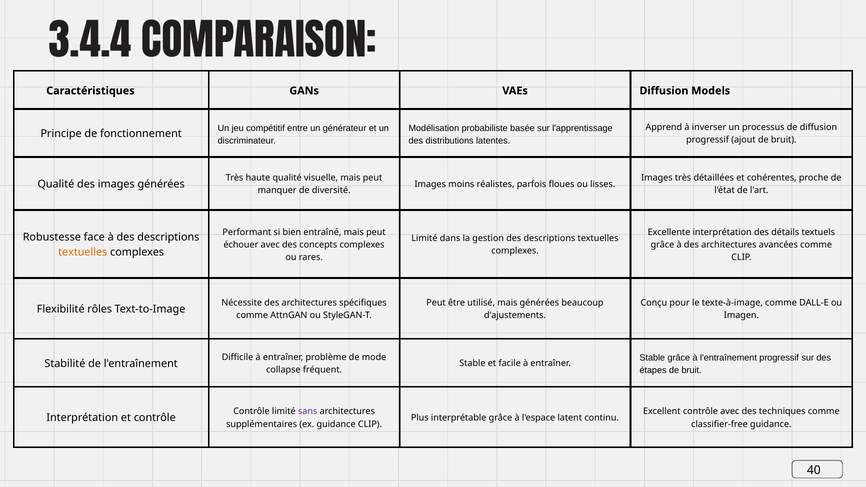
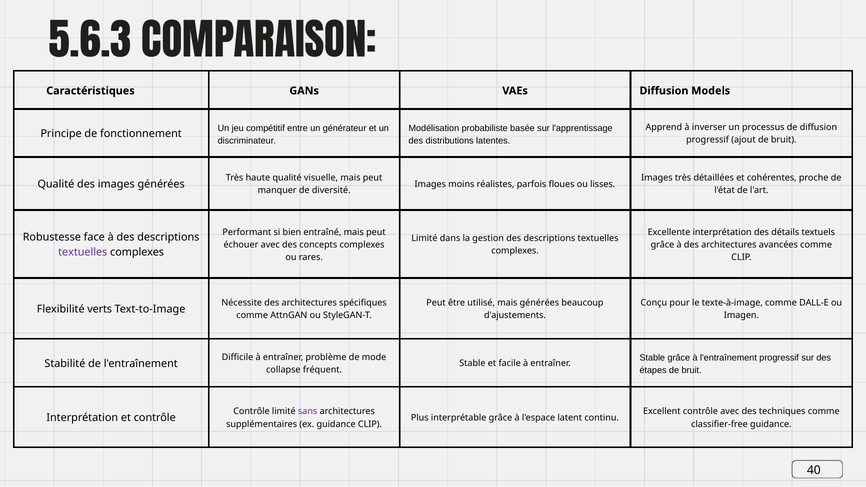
3.4.4: 3.4.4 -> 5.6.3
textuelles at (83, 252) colour: orange -> purple
rôles: rôles -> verts
